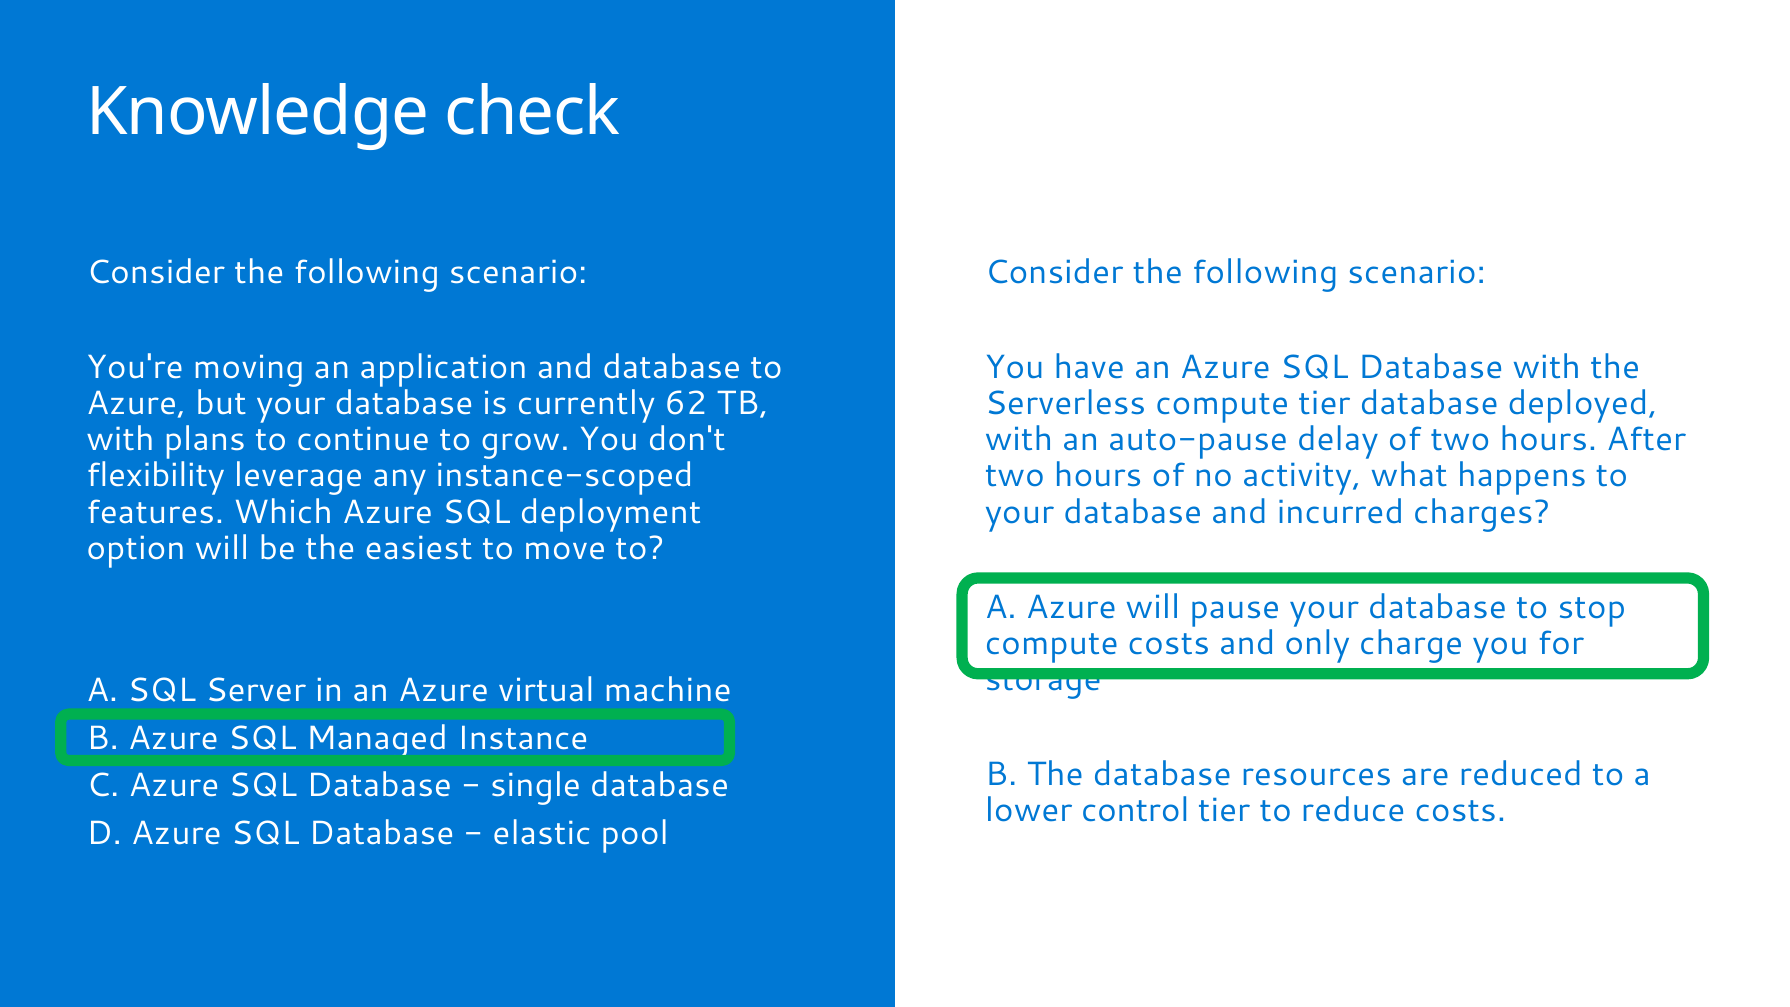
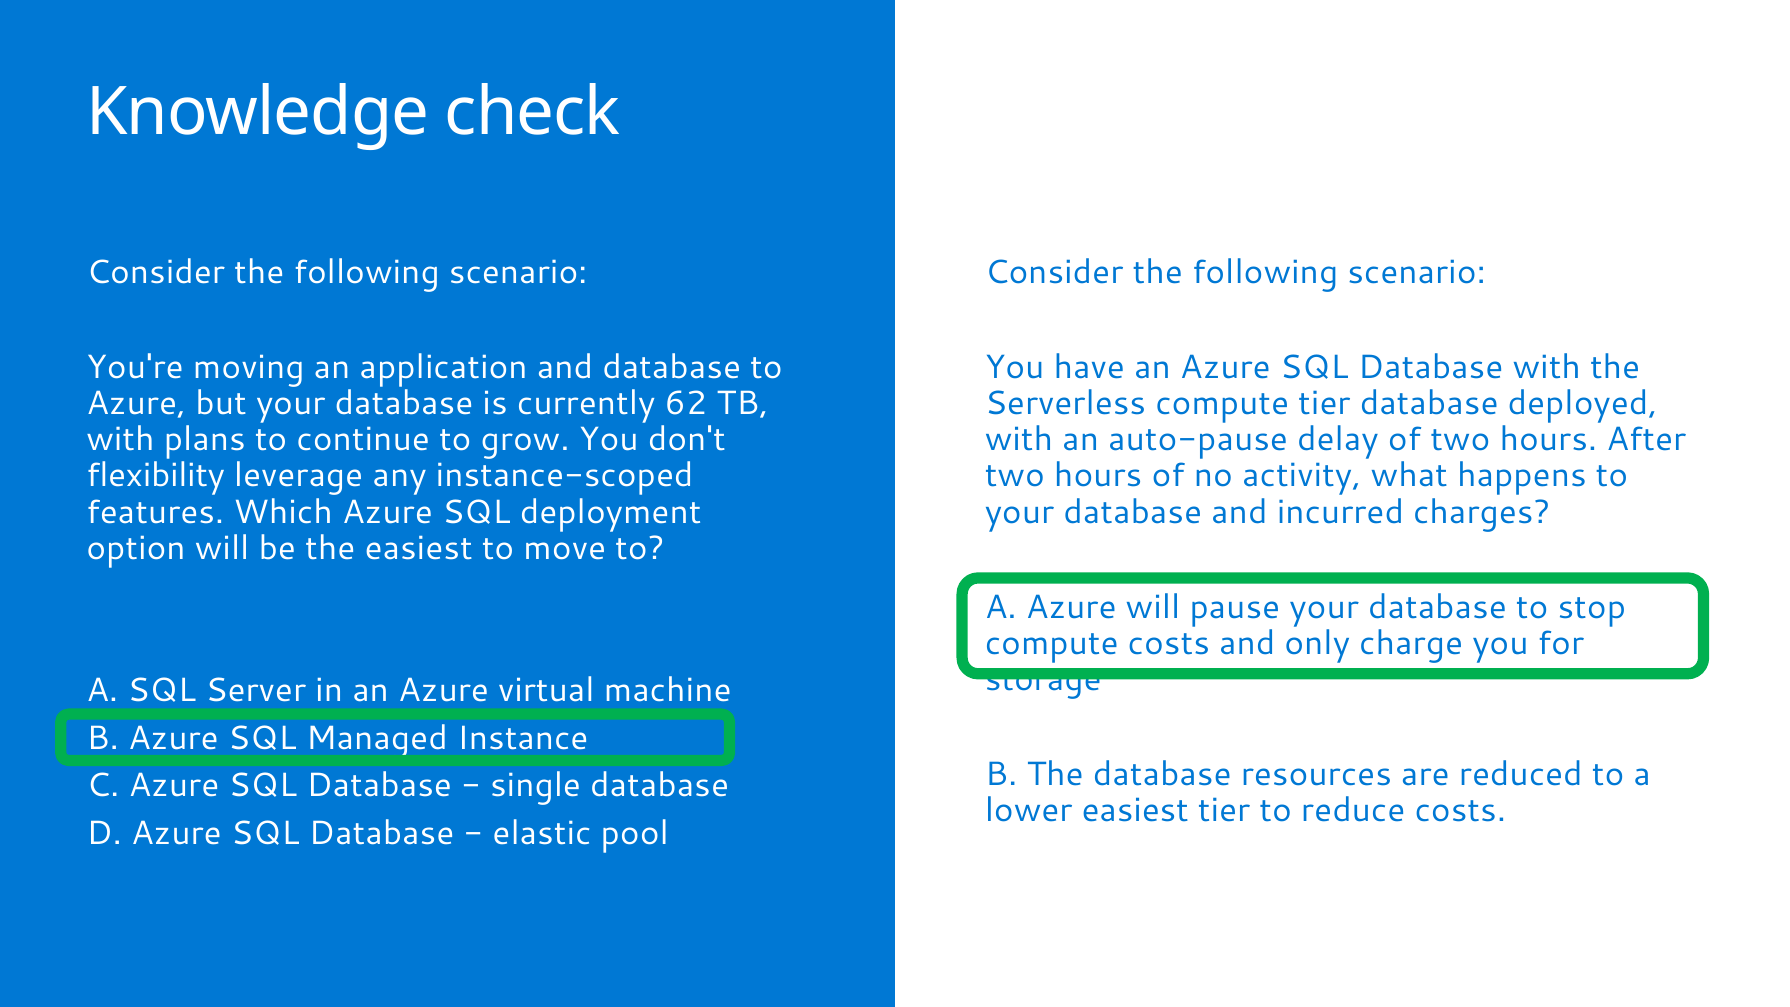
lower control: control -> easiest
